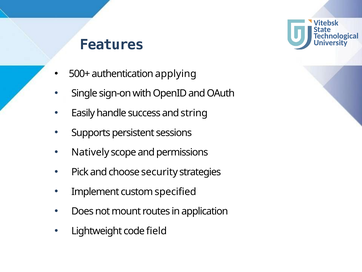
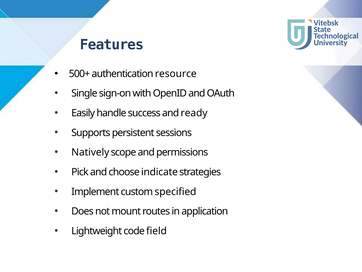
applying: applying -> resource
string: string -> ready
security: security -> indicate
